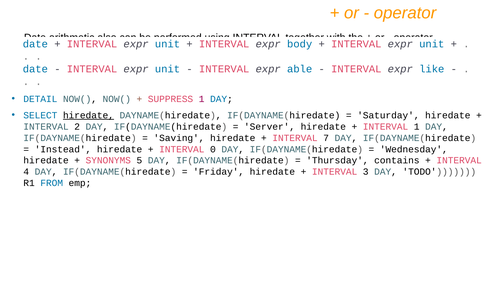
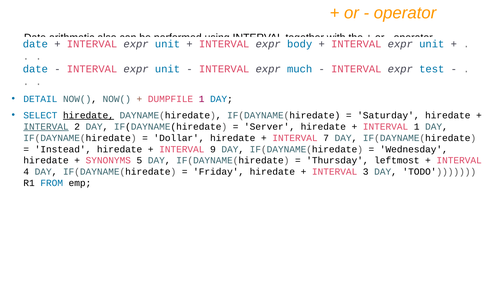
able: able -> much
like: like -> test
SUPPRESS: SUPPRESS -> DUMPFILE
INTERVAL at (46, 127) underline: none -> present
Saving: Saving -> Dollar
0: 0 -> 9
contains: contains -> leftmost
